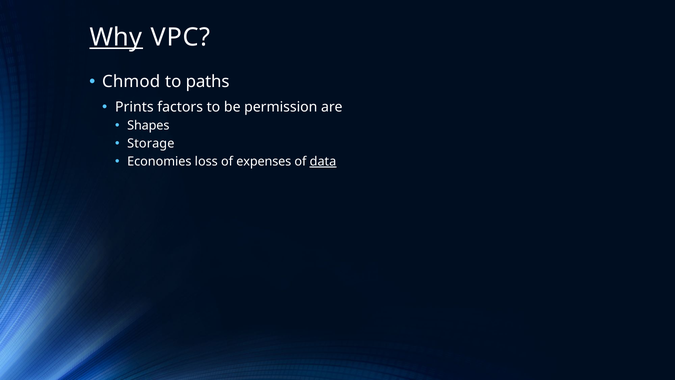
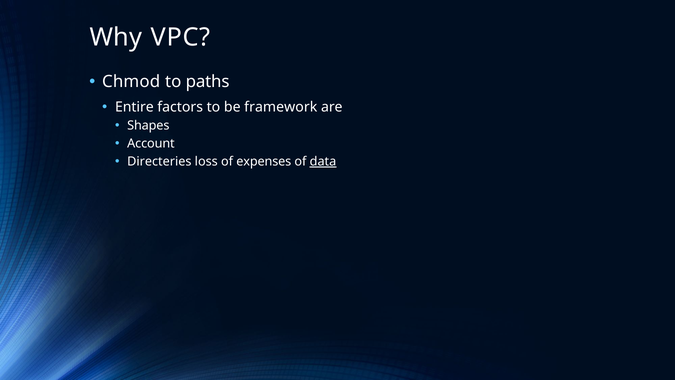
Why underline: present -> none
Prints: Prints -> Entire
permission: permission -> framework
Storage: Storage -> Account
Economies: Economies -> Directeries
